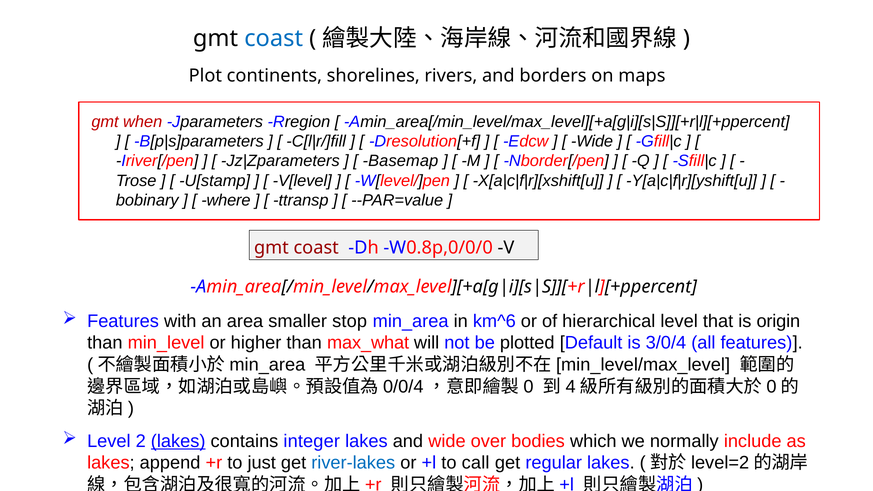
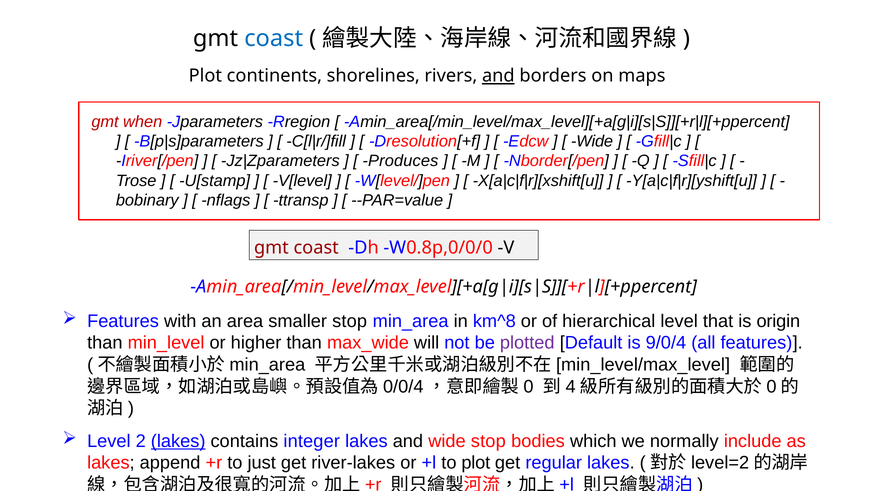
and at (498, 76) underline: none -> present
Basemap: Basemap -> Produces
where: where -> nflags
km^6: km^6 -> km^8
max_what: max_what -> max_wide
plotted colour: black -> purple
3/0/4: 3/0/4 -> 9/0/4
wide over: over -> stop
river-lakes colour: blue -> black
to call: call -> plot
